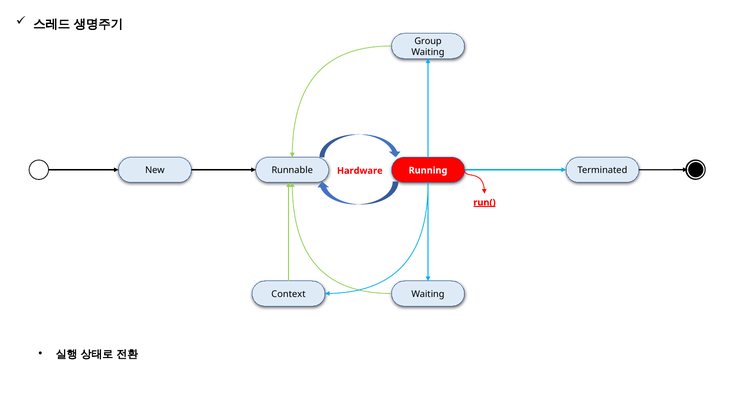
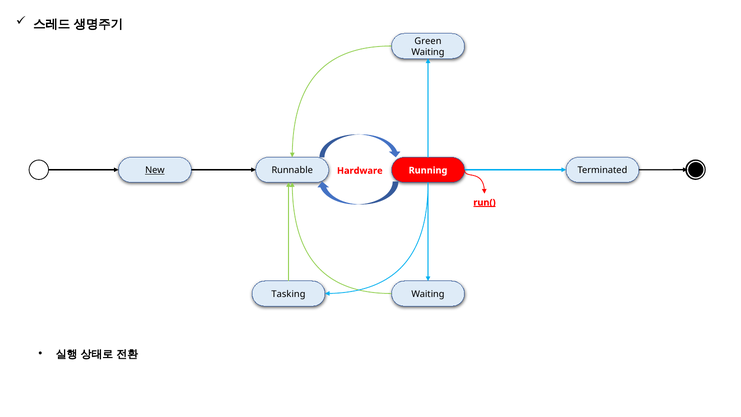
Group: Group -> Green
New underline: none -> present
Context: Context -> Tasking
